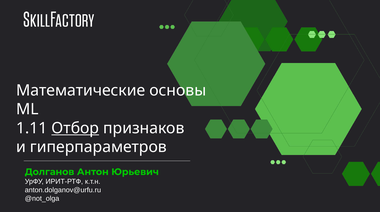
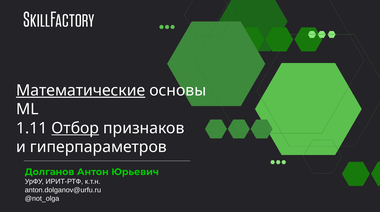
Математические underline: none -> present
